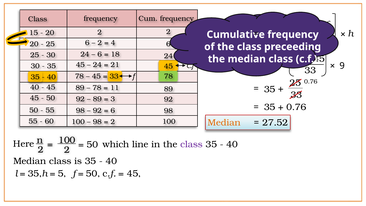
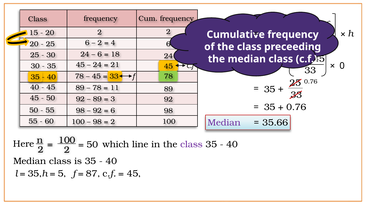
9: 9 -> 0
Median at (224, 123) colour: orange -> purple
27.52: 27.52 -> 35.66
50 at (93, 174): 50 -> 87
